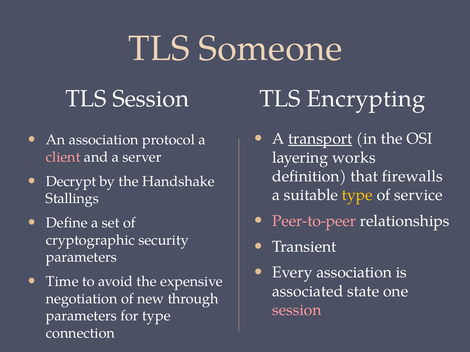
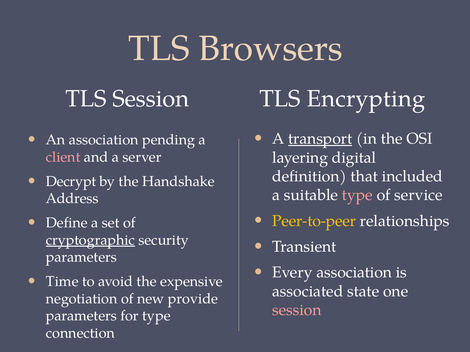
Someone: Someone -> Browsers
protocol: protocol -> pending
works: works -> digital
firewalls: firewalls -> included
type at (357, 195) colour: yellow -> pink
Stallings: Stallings -> Address
Peer-to-peer colour: pink -> yellow
cryptographic underline: none -> present
through: through -> provide
